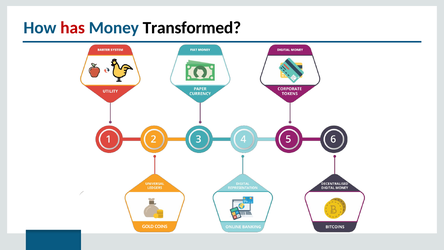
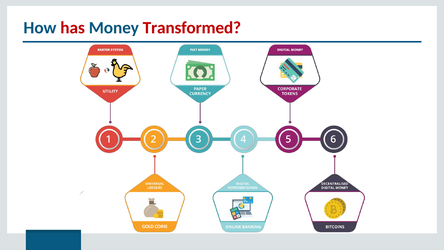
Transformed colour: black -> red
